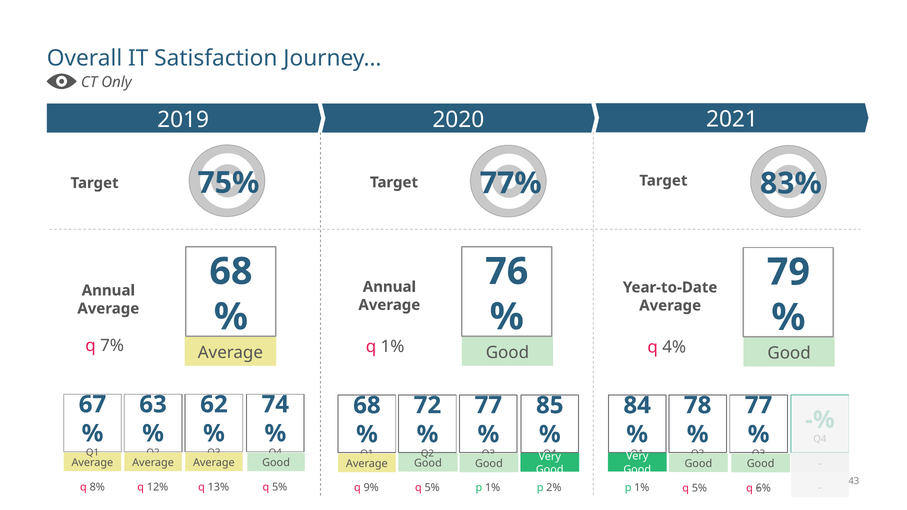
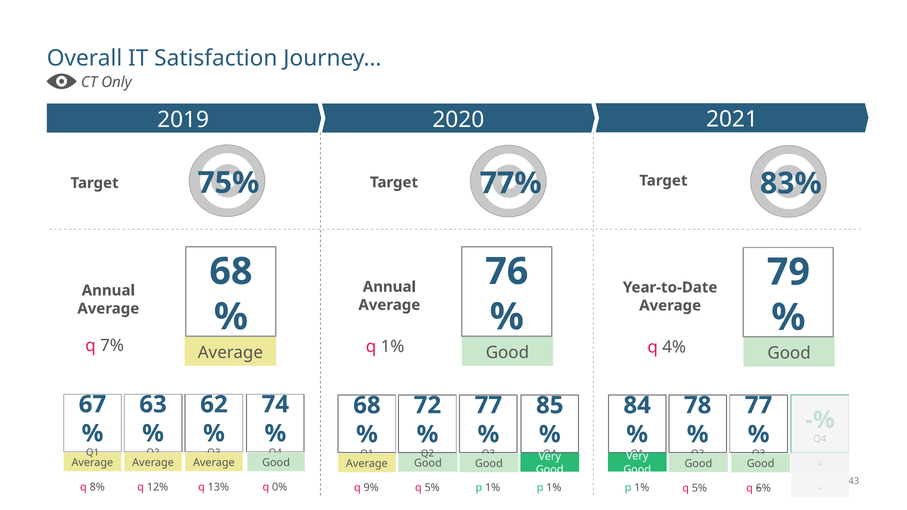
13% q 5%: 5% -> 0%
2% at (554, 488): 2% -> 1%
